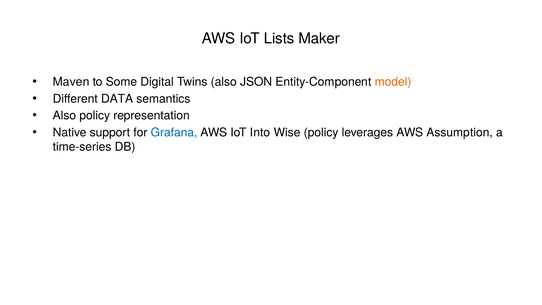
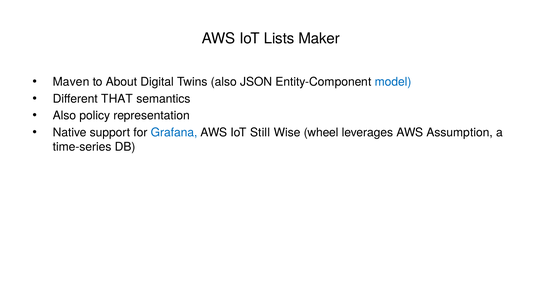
Some: Some -> About
model colour: orange -> blue
DATA: DATA -> THAT
Into: Into -> Still
Wise policy: policy -> wheel
